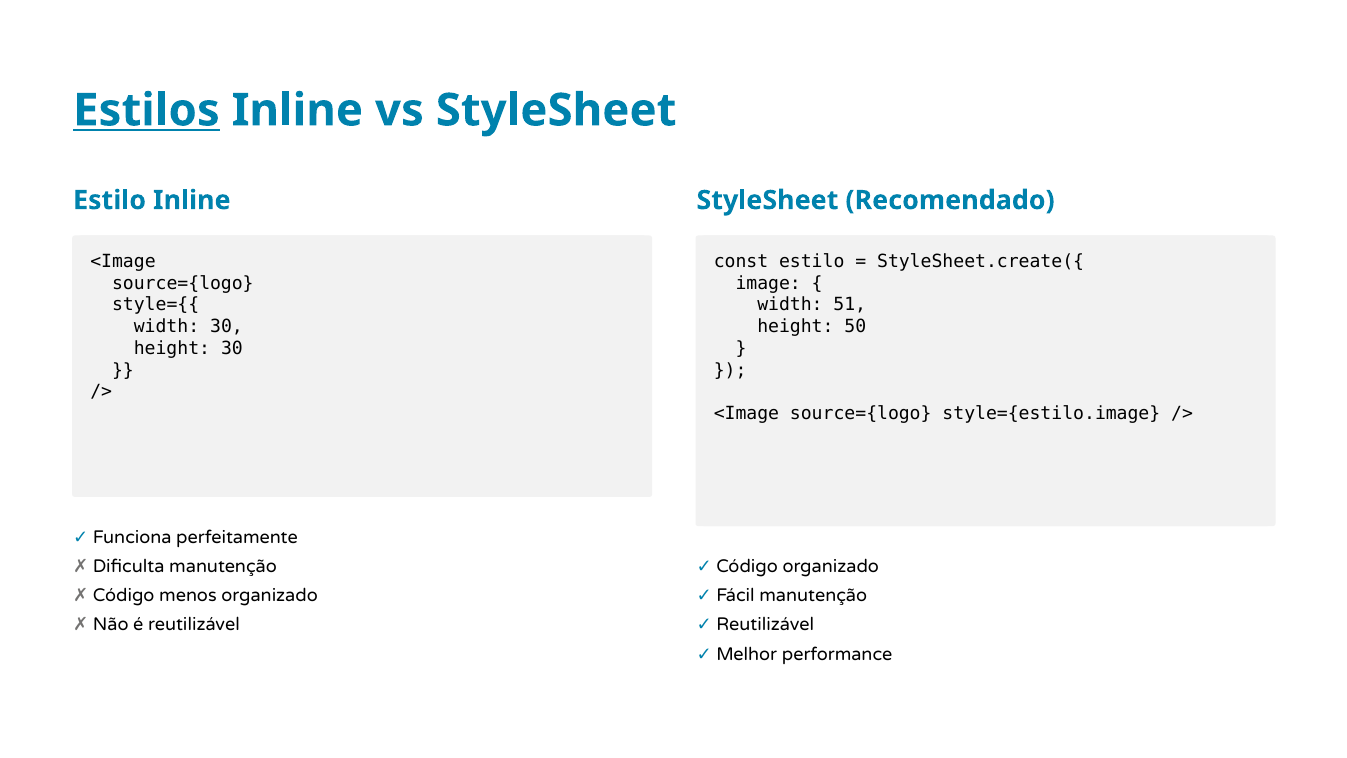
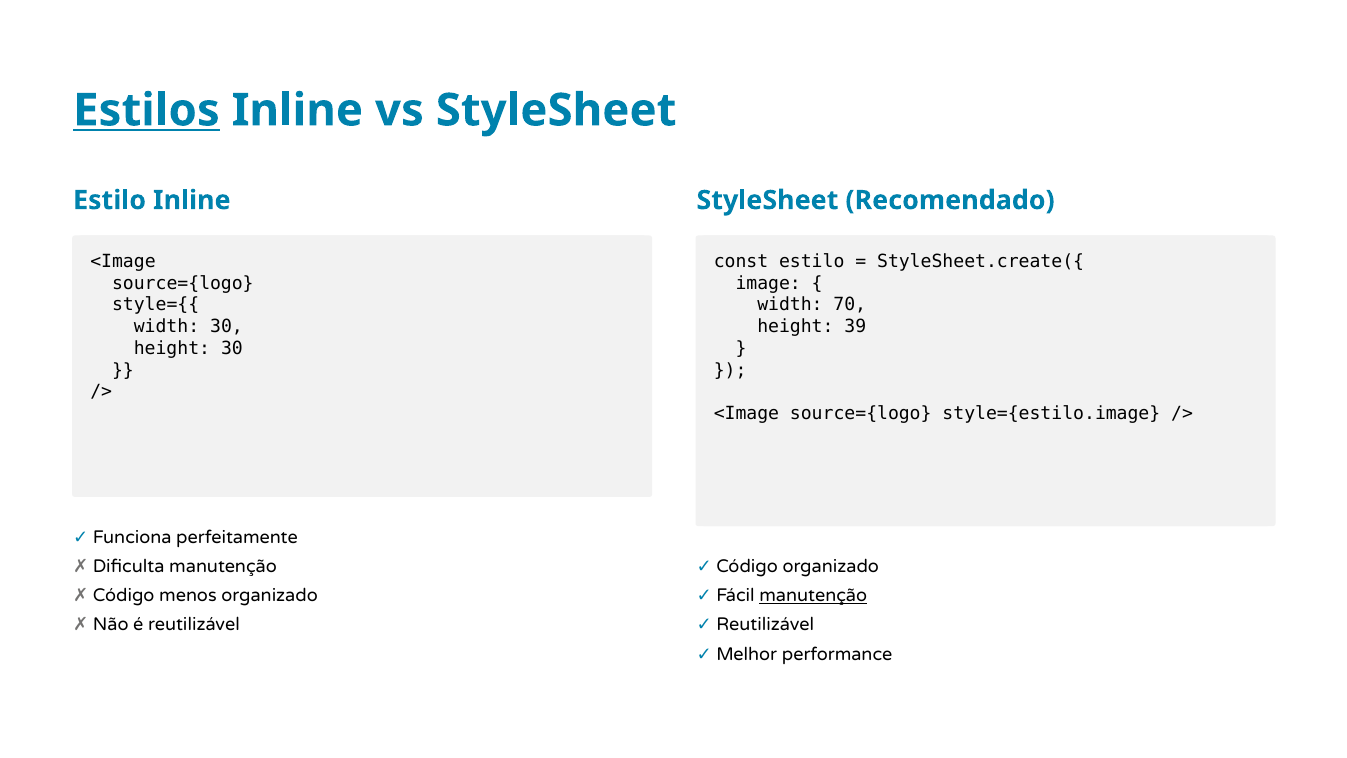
51: 51 -> 70
50: 50 -> 39
manutenção at (813, 595) underline: none -> present
